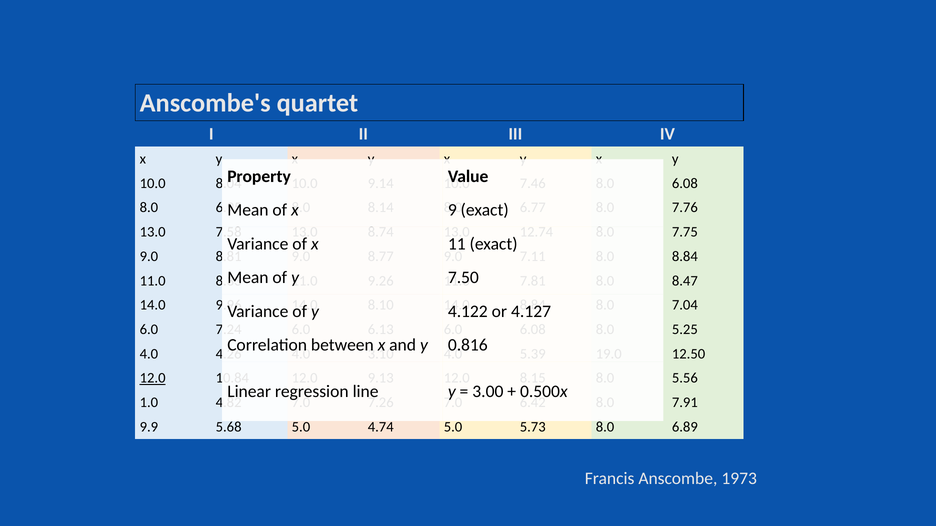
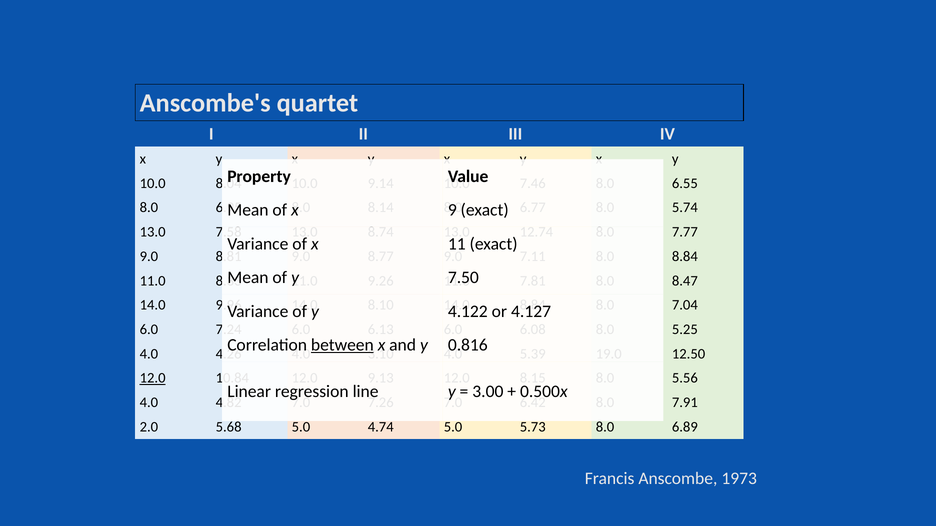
6.08 at (685, 183): 6.08 -> 6.55
7.76: 7.76 -> 5.74
7.75: 7.75 -> 7.77
between underline: none -> present
1.0 at (149, 403): 1.0 -> 4.0
9.9: 9.9 -> 2.0
